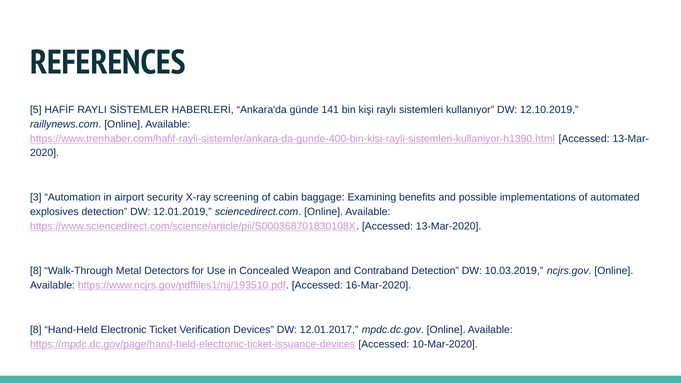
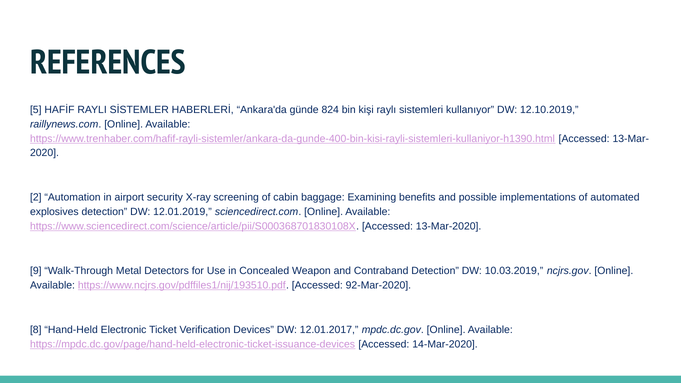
141: 141 -> 824
3: 3 -> 2
8 at (36, 271): 8 -> 9
16-Mar-2020: 16-Mar-2020 -> 92-Mar-2020
10-Mar-2020: 10-Mar-2020 -> 14-Mar-2020
